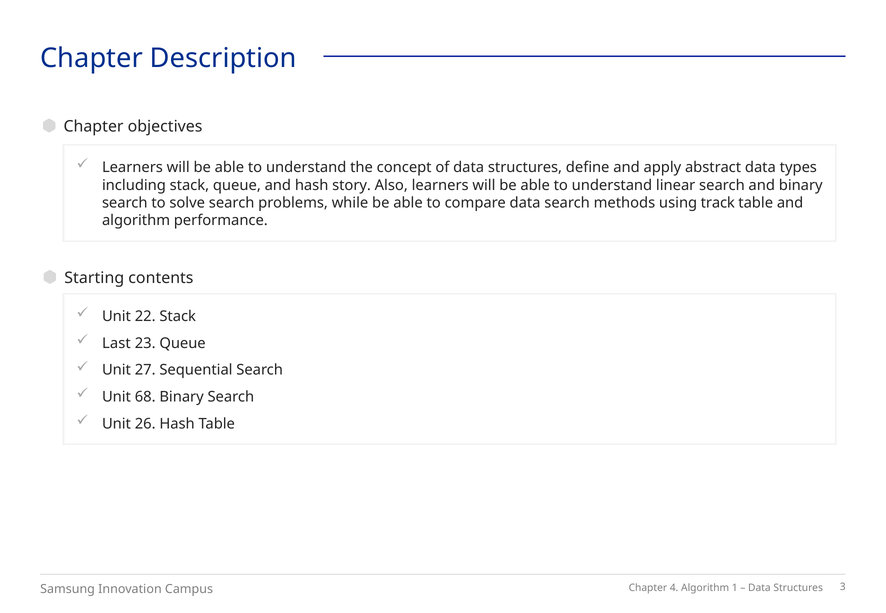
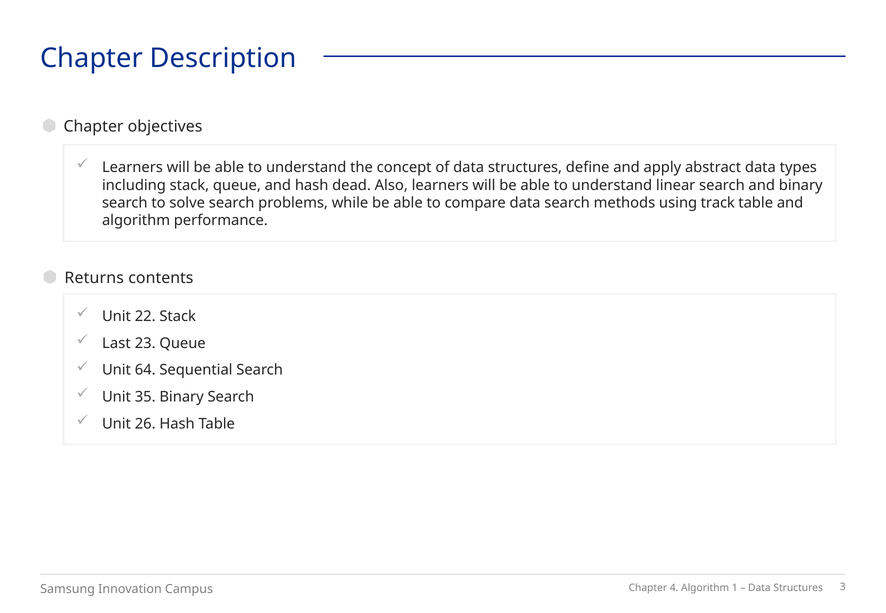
story: story -> dead
Starting: Starting -> Returns
27: 27 -> 64
68: 68 -> 35
